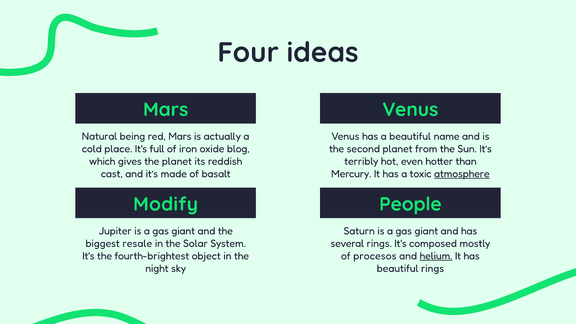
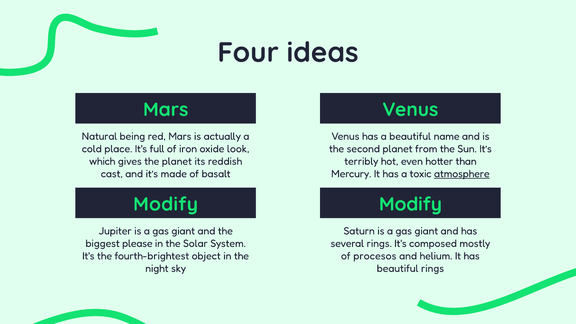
blog: blog -> look
People at (410, 204): People -> Modify
resale: resale -> please
helium underline: present -> none
